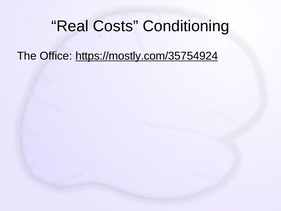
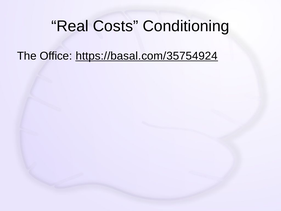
https://mostly.com/35754924: https://mostly.com/35754924 -> https://basal.com/35754924
